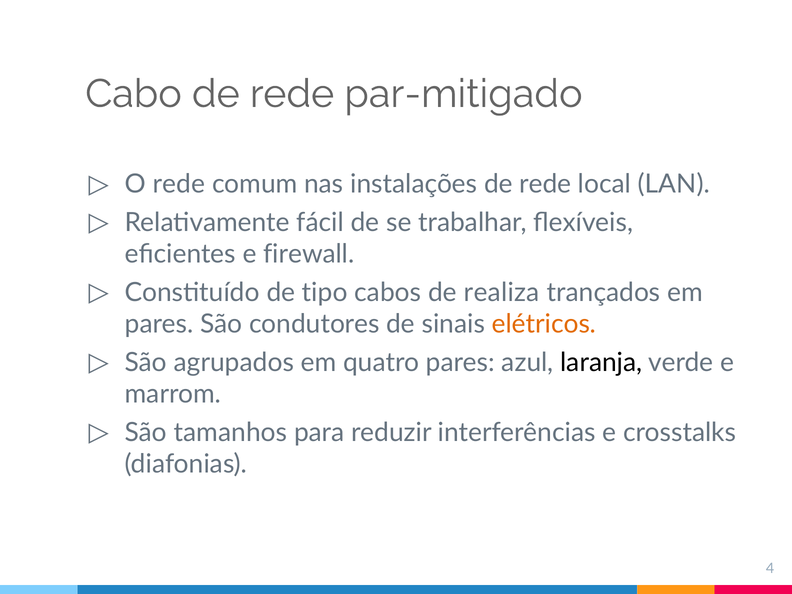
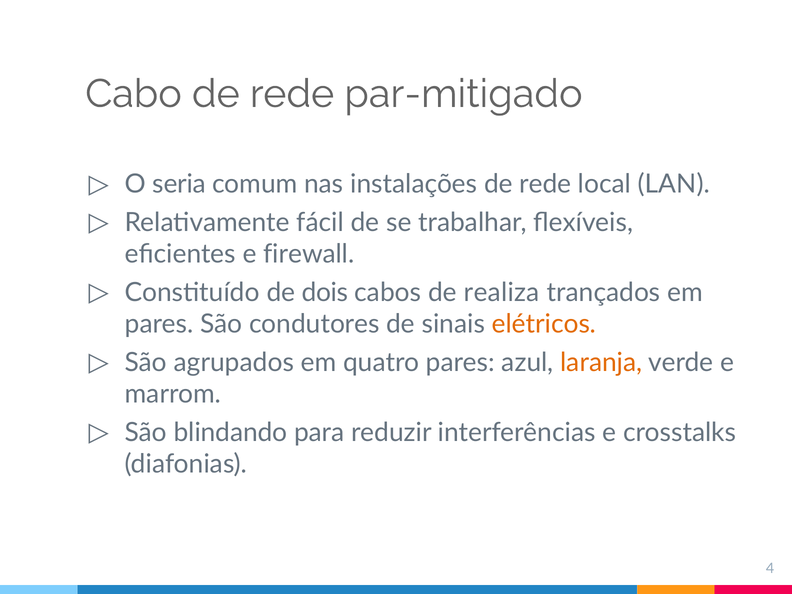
O rede: rede -> seria
tipo: tipo -> dois
laranja colour: black -> orange
tamanhos: tamanhos -> blindando
